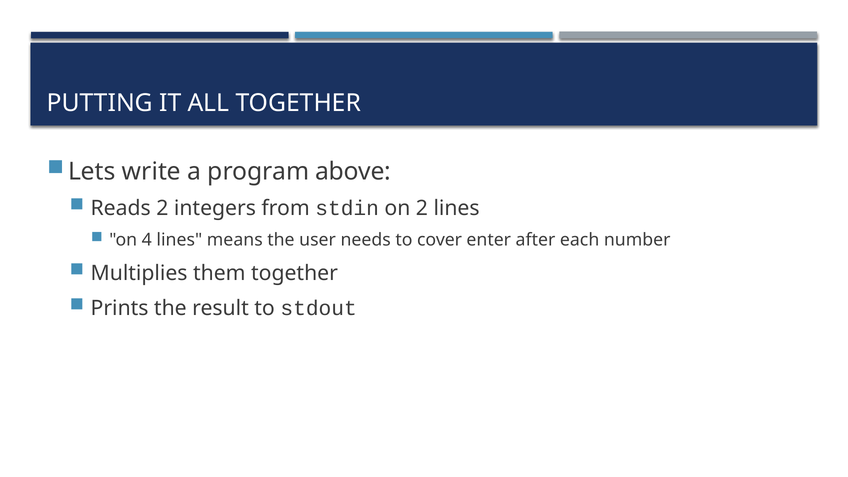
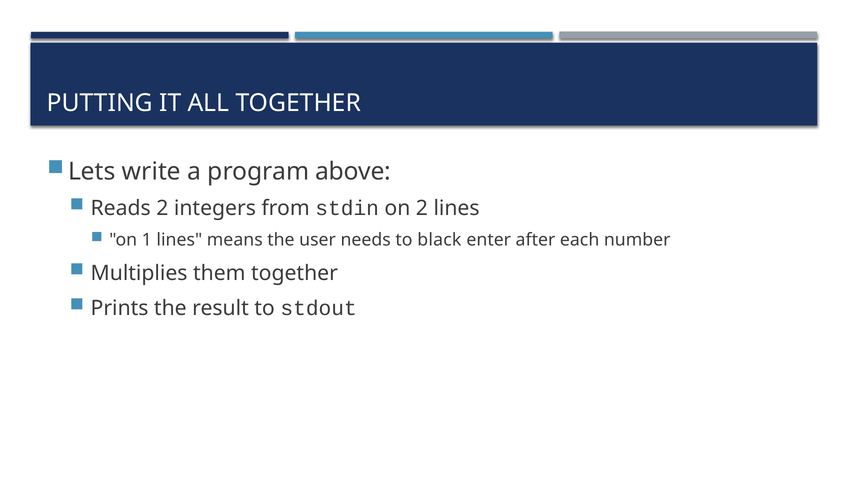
4: 4 -> 1
cover: cover -> black
